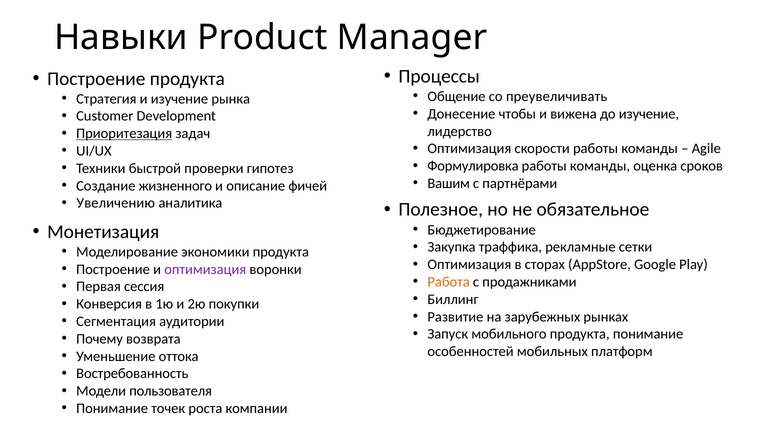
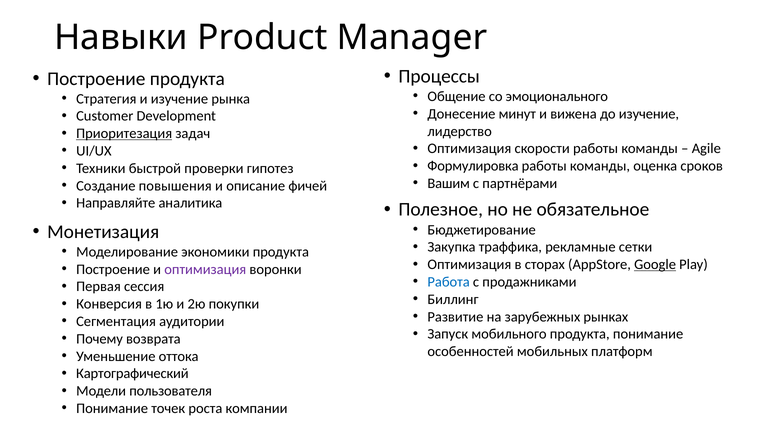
преувеличивать: преувеличивать -> эмоционального
чтобы: чтобы -> минут
жизненного: жизненного -> повышения
Увеличению: Увеличению -> Направляйте
Google underline: none -> present
Работа colour: orange -> blue
Востребованность: Востребованность -> Картографический
